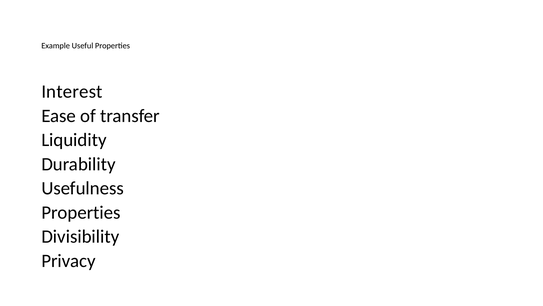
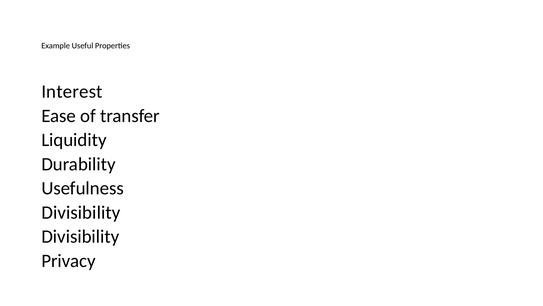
Properties at (81, 212): Properties -> Divisibility
